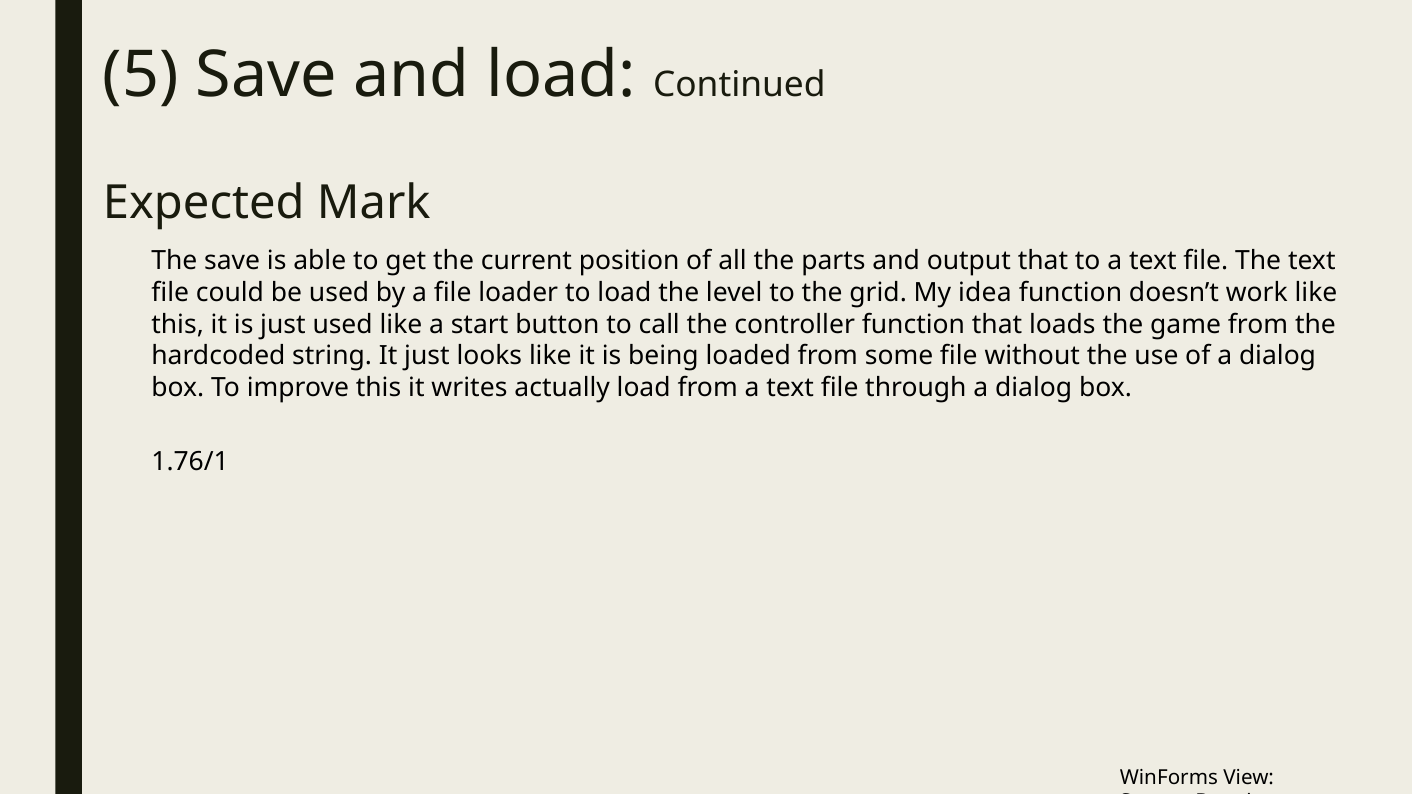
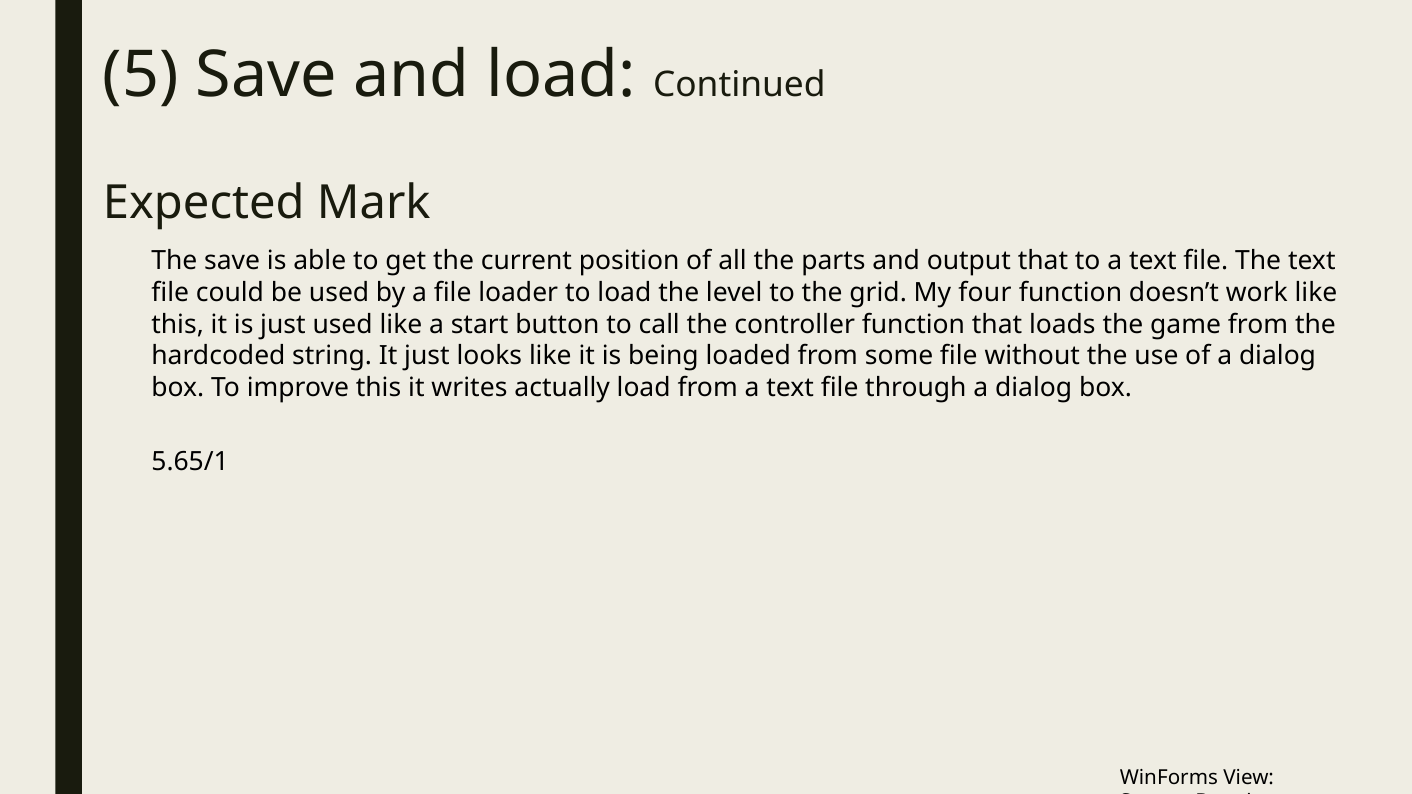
idea: idea -> four
1.76/1: 1.76/1 -> 5.65/1
